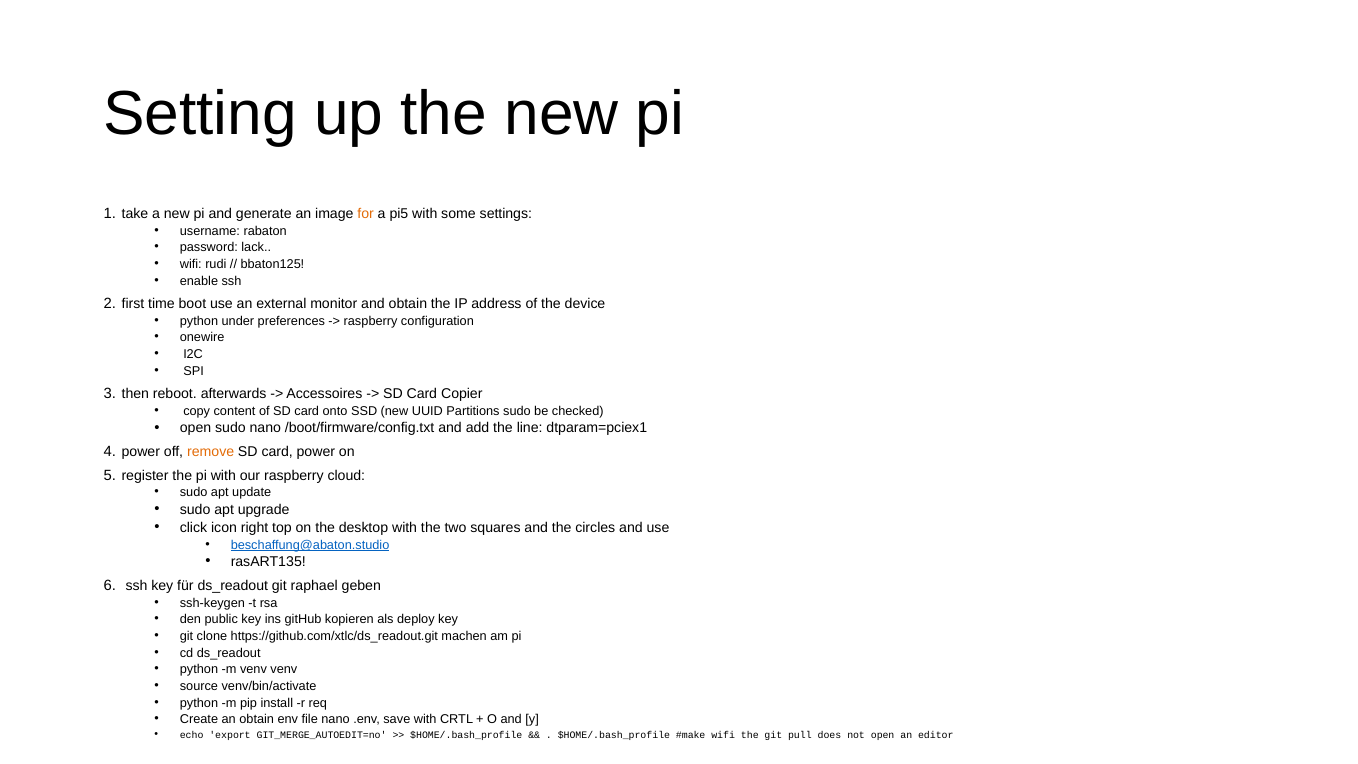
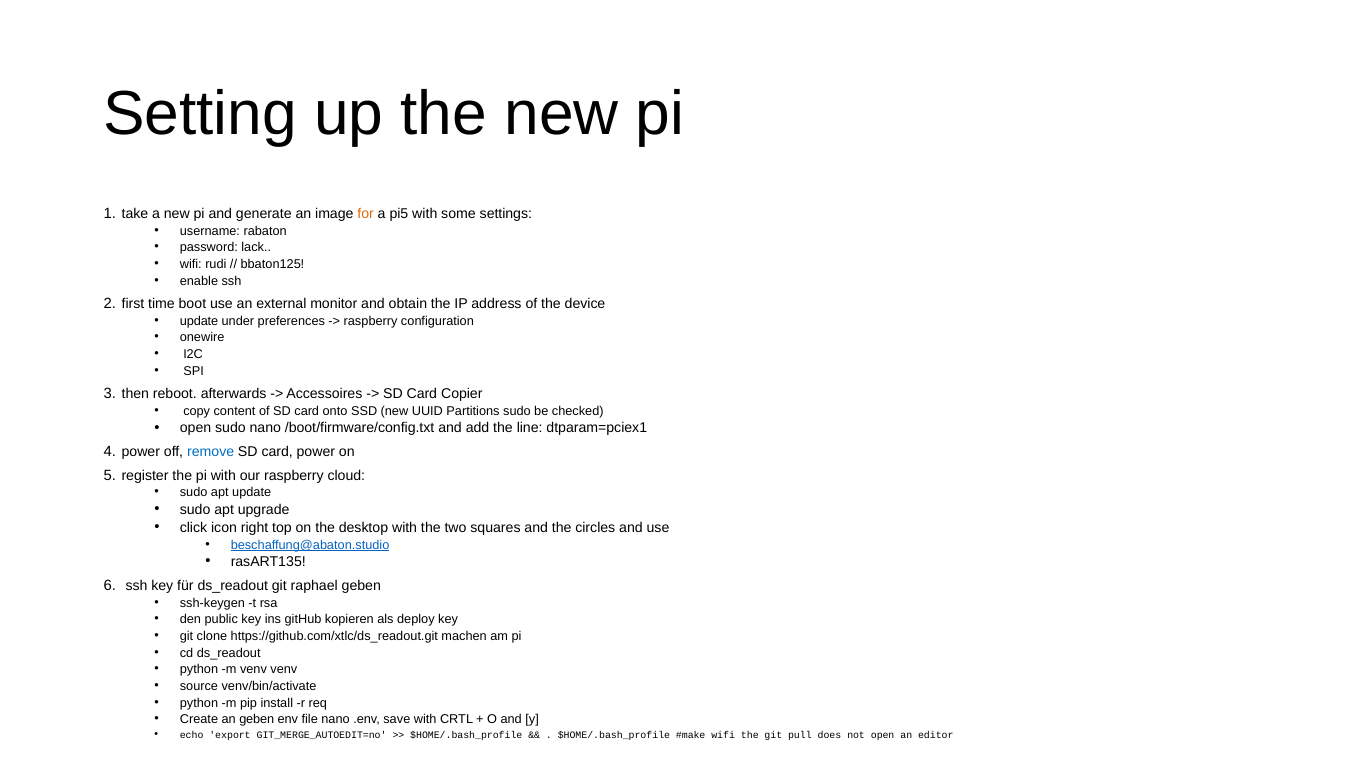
python at (199, 321): python -> update
remove colour: orange -> blue
an obtain: obtain -> geben
